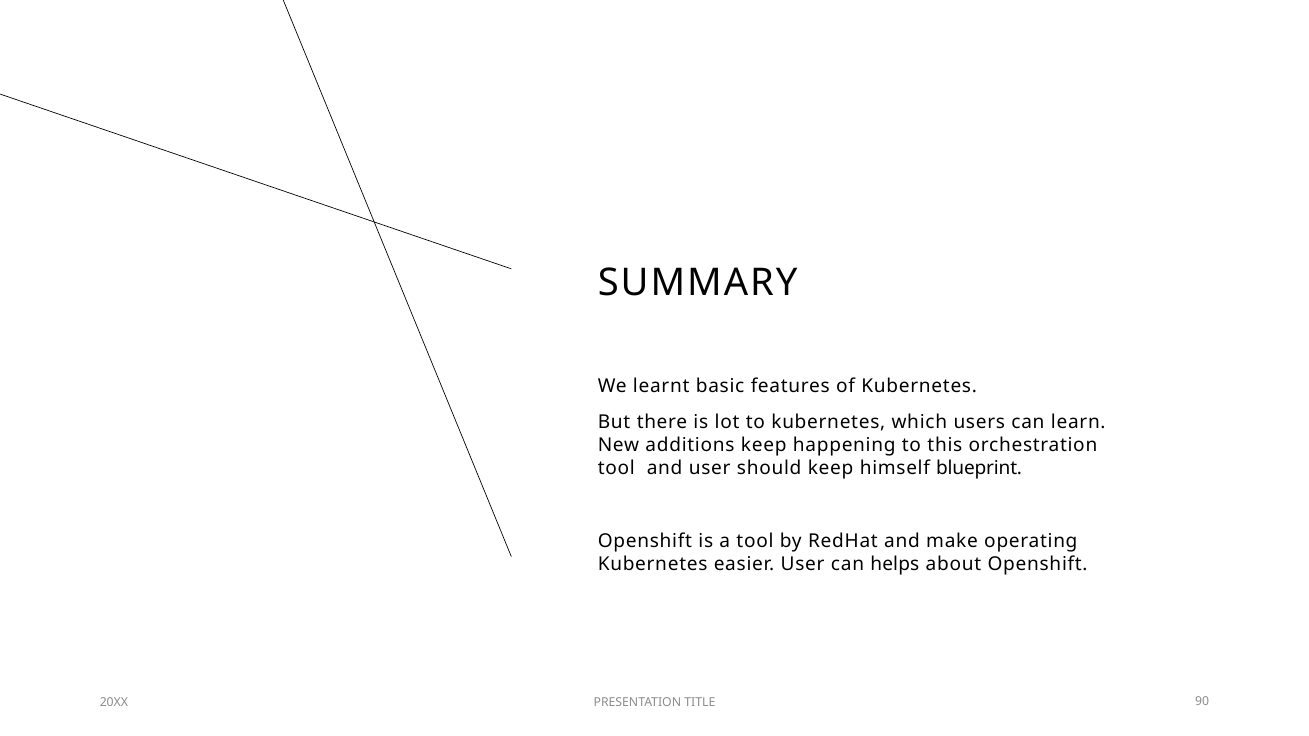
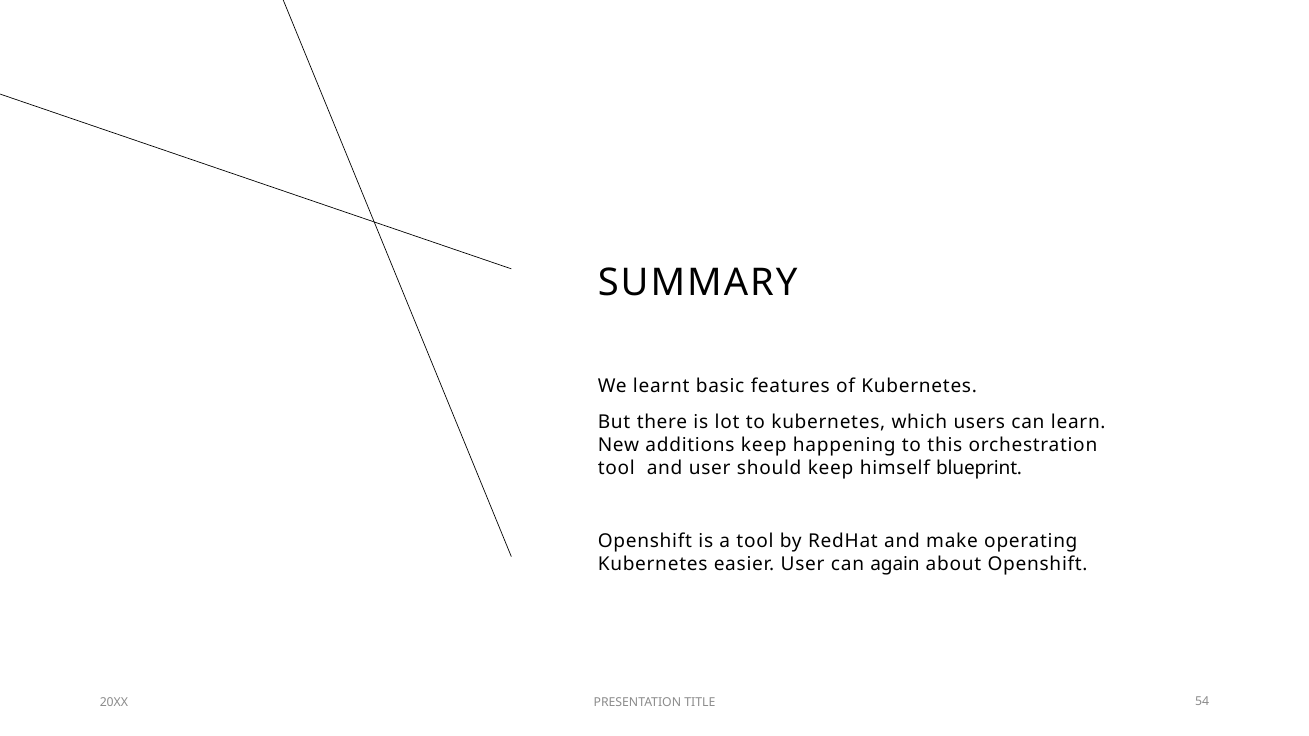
helps: helps -> again
90: 90 -> 54
